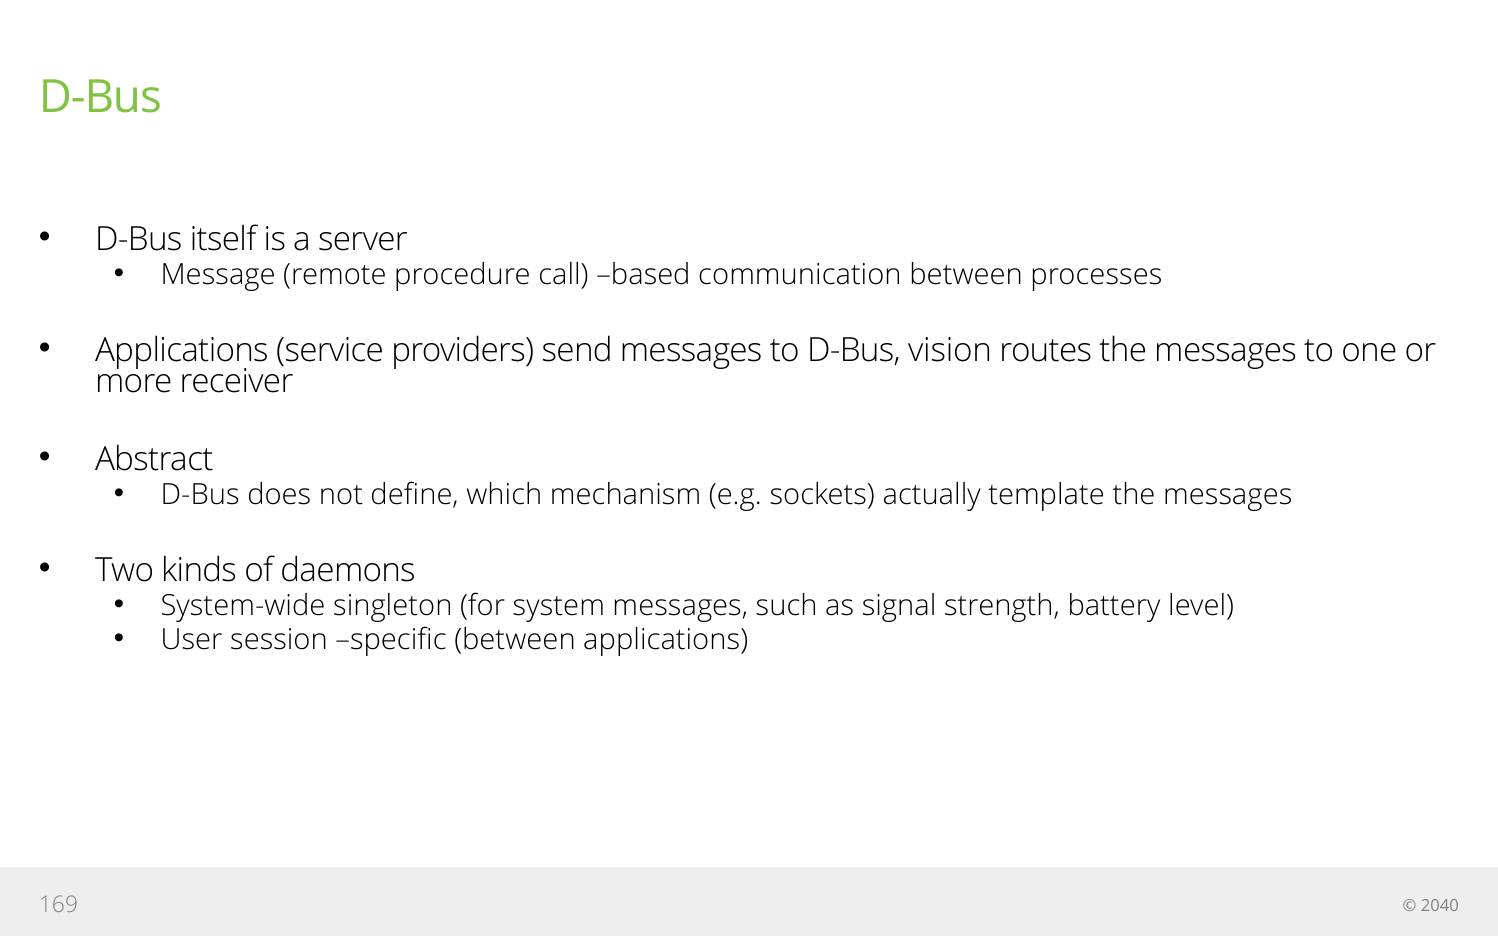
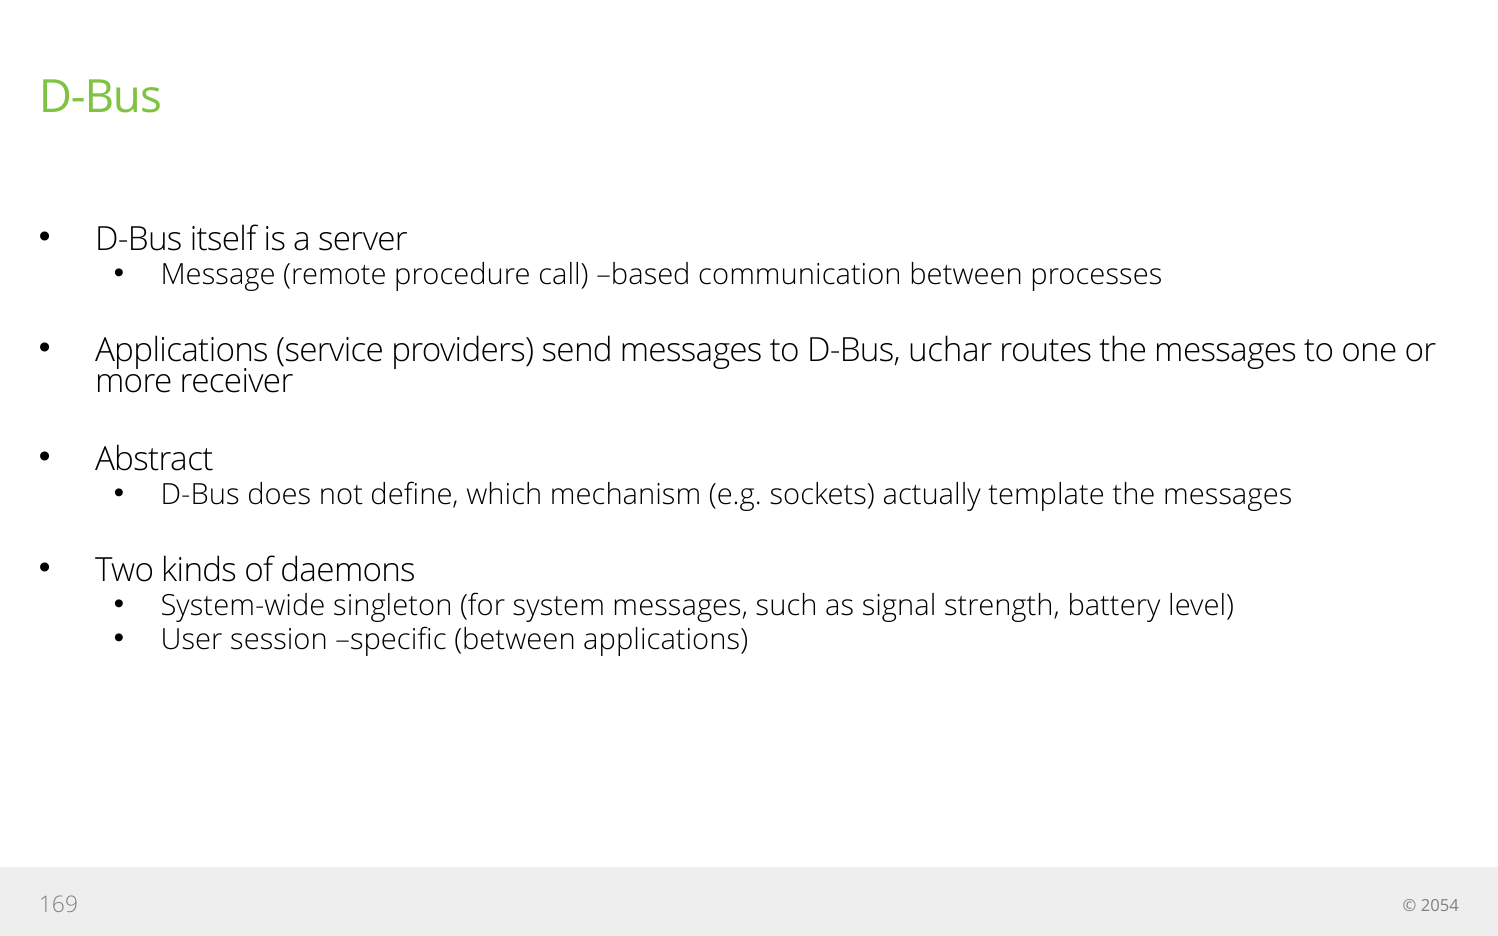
vision: vision -> uchar
2040: 2040 -> 2054
